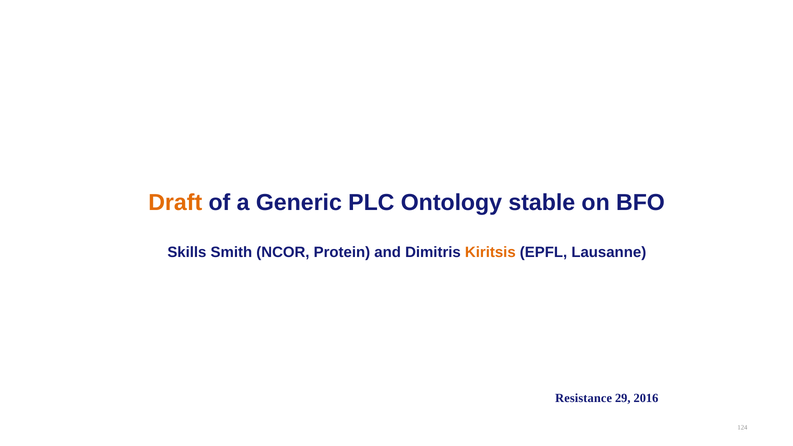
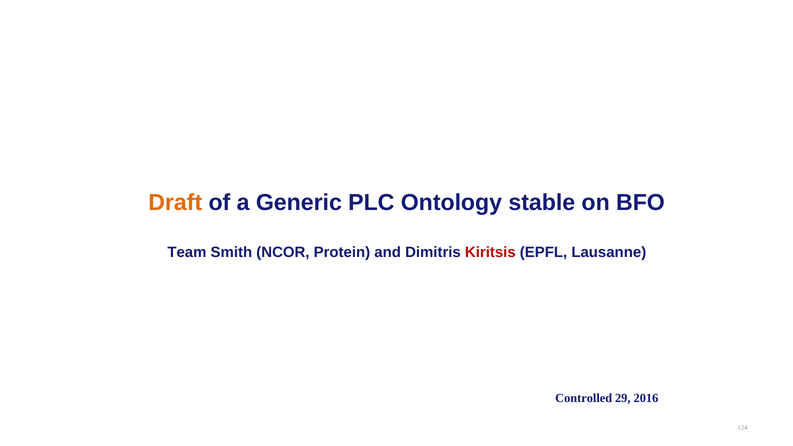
Skills: Skills -> Team
Kiritsis colour: orange -> red
Resistance: Resistance -> Controlled
